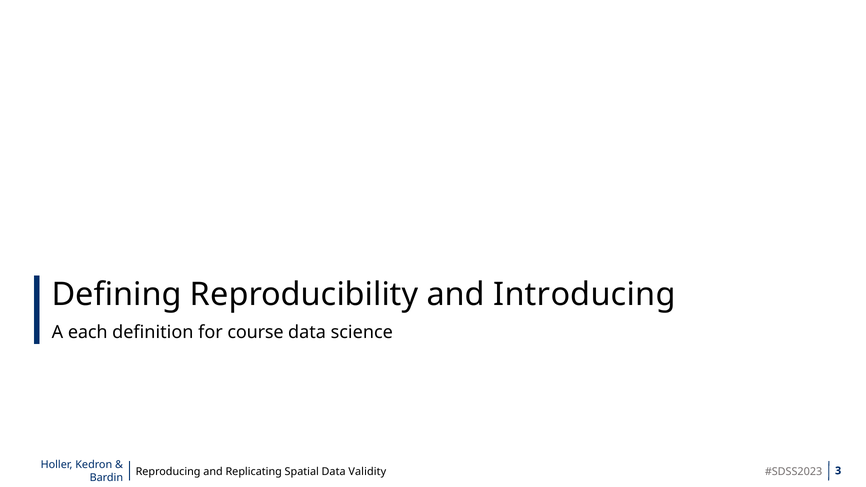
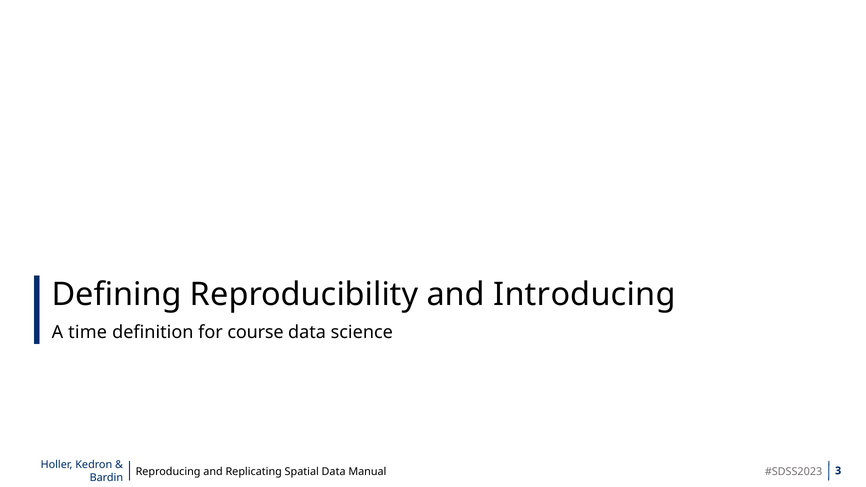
each: each -> time
Validity: Validity -> Manual
